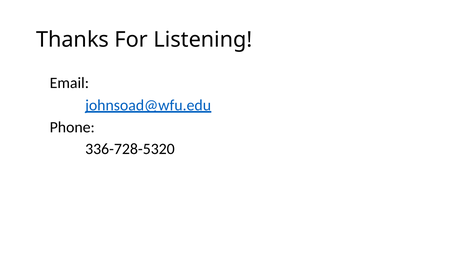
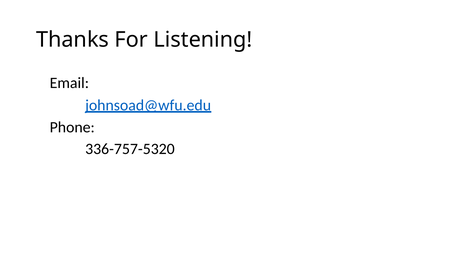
336-728-5320: 336-728-5320 -> 336-757-5320
